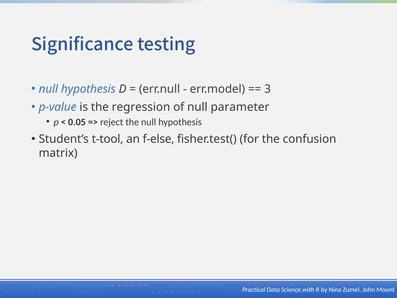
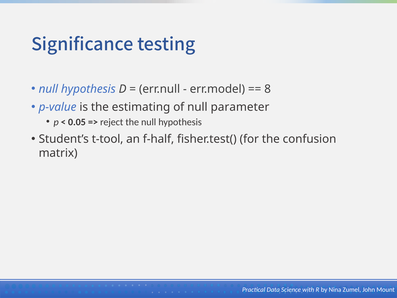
3: 3 -> 8
regression: regression -> estimating
f-else: f-else -> f-half
